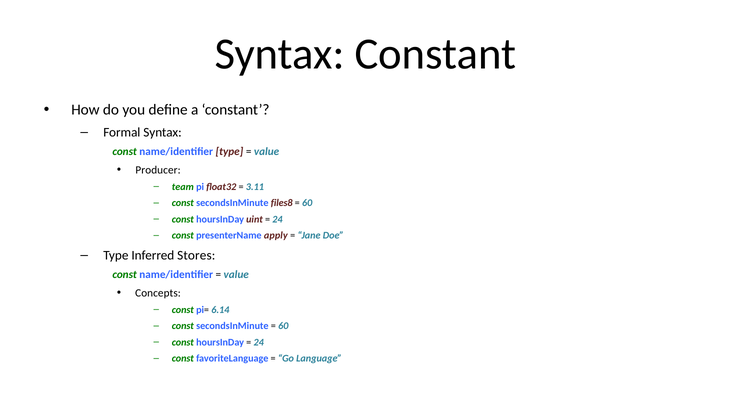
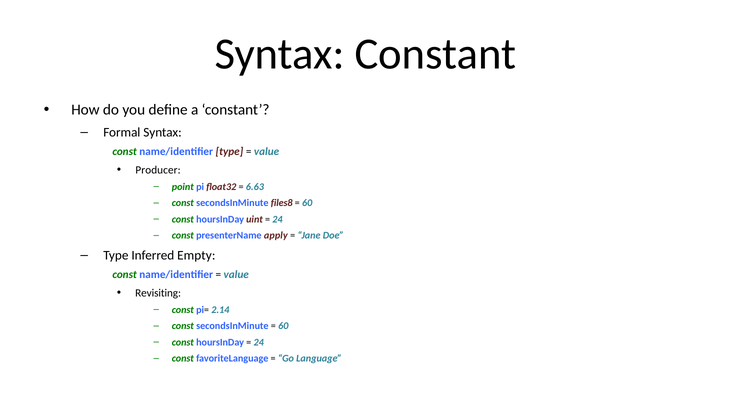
team: team -> point
3.11: 3.11 -> 6.63
Stores: Stores -> Empty
Concepts: Concepts -> Revisiting
6.14: 6.14 -> 2.14
